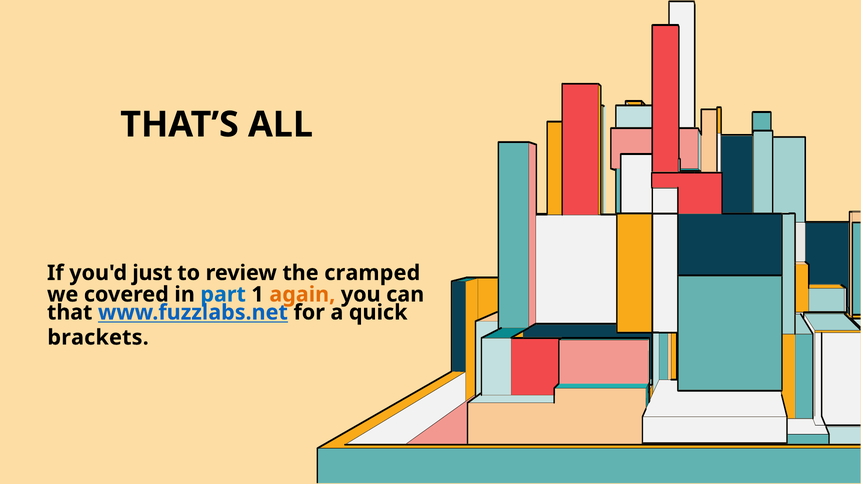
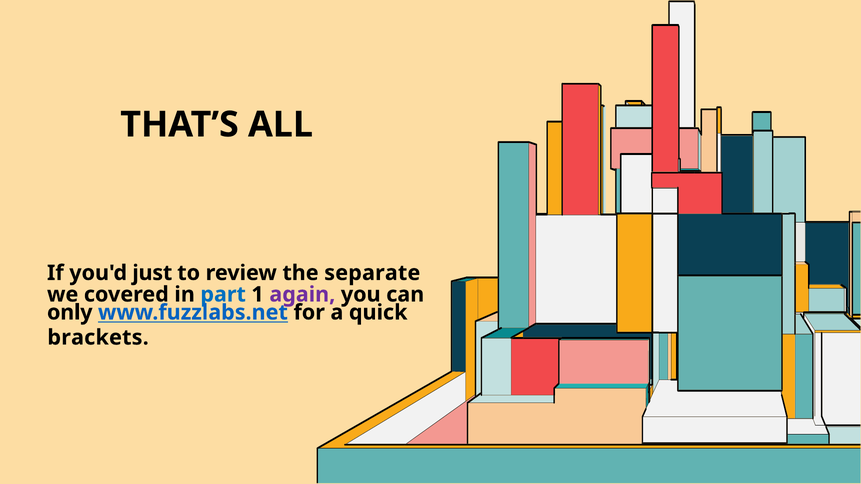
cramped: cramped -> separate
again colour: orange -> purple
that: that -> only
